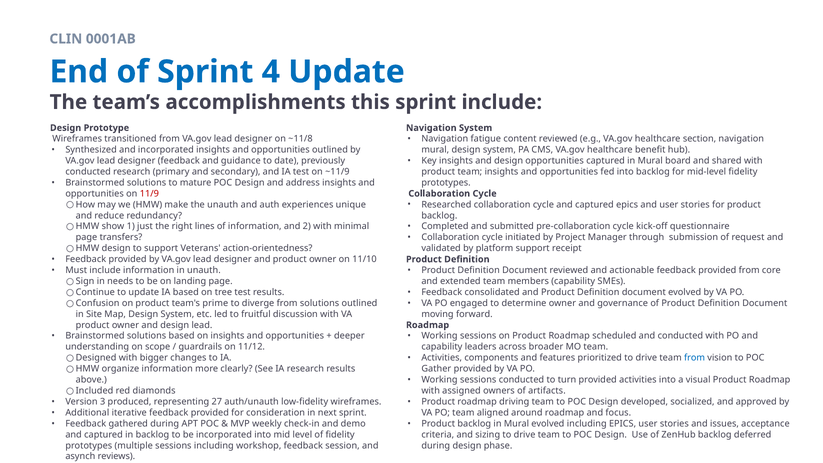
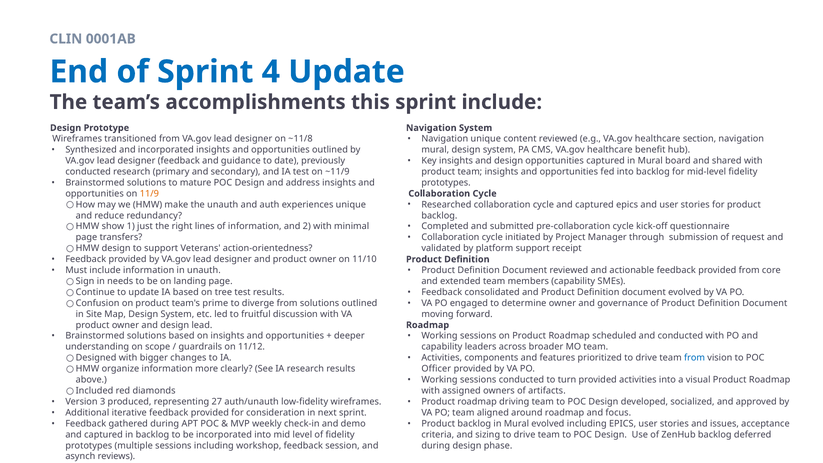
Navigation fatigue: fatigue -> unique
11/9 colour: red -> orange
Gather: Gather -> Officer
